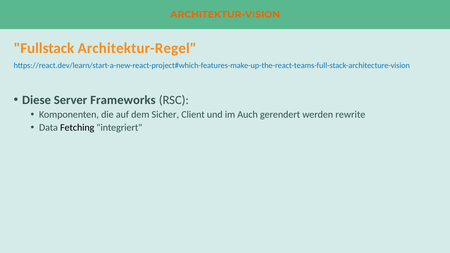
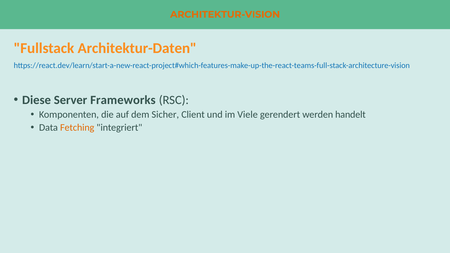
Architektur-Regel: Architektur-Regel -> Architektur-Daten
Auch: Auch -> Viele
rewrite: rewrite -> handelt
Fetching colour: black -> orange
